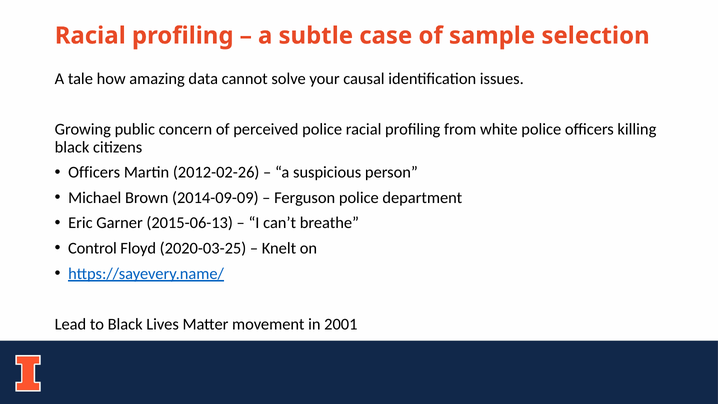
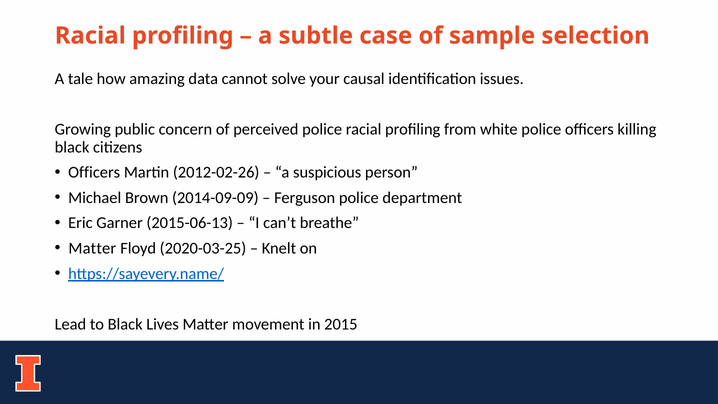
Control at (92, 248): Control -> Matter
2001: 2001 -> 2015
